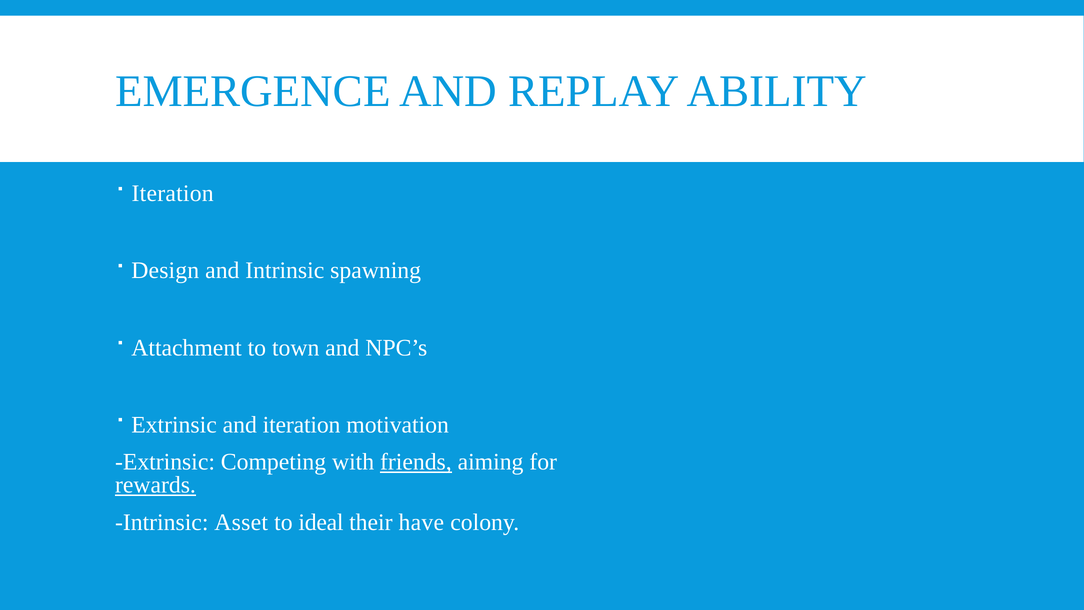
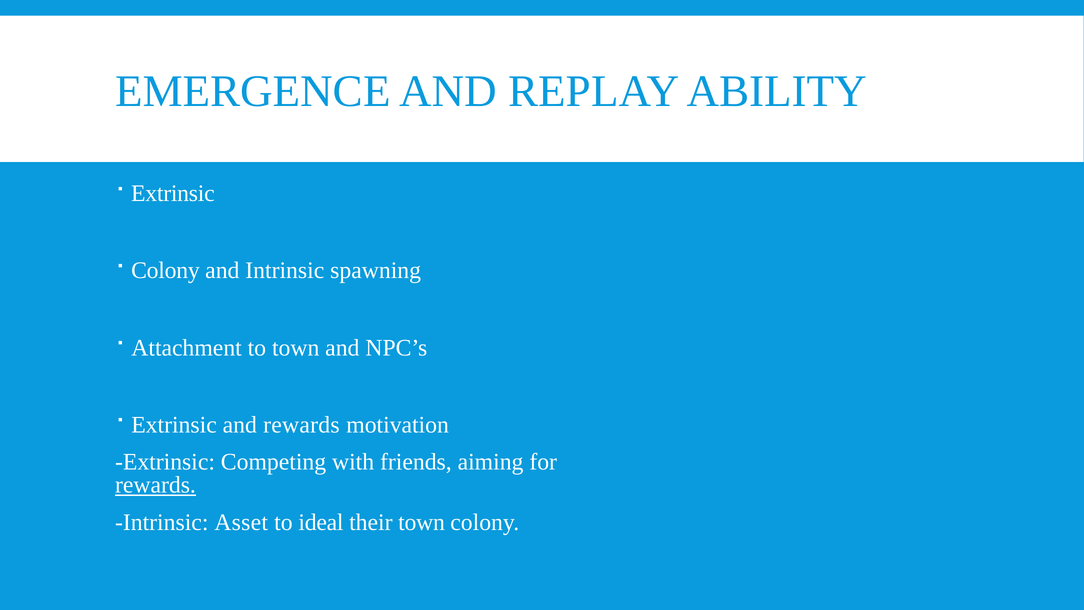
Iteration at (173, 194): Iteration -> Extrinsic
Design at (165, 271): Design -> Colony
and iteration: iteration -> rewards
friends underline: present -> none
their have: have -> town
